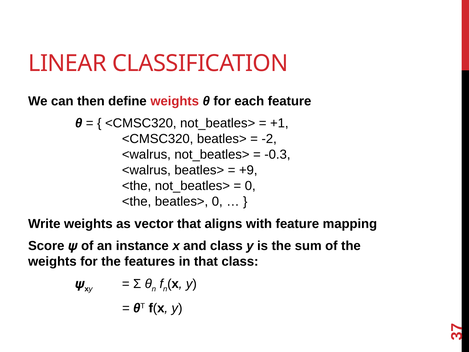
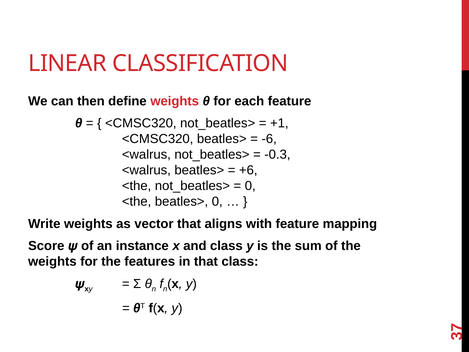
-2: -2 -> -6
+9: +9 -> +6
